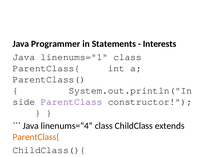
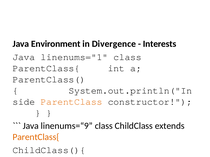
Programmer: Programmer -> Environment
Statements: Statements -> Divergence
ParentClass at (71, 102) colour: purple -> orange
linenums=“4: linenums=“4 -> linenums=“9
